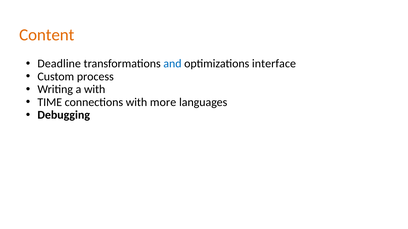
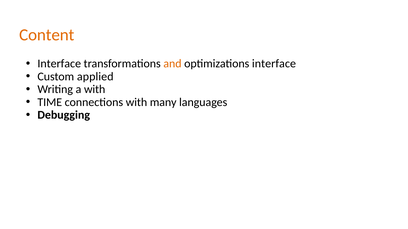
Deadline at (59, 64): Deadline -> Interface
and colour: blue -> orange
process: process -> applied
more: more -> many
